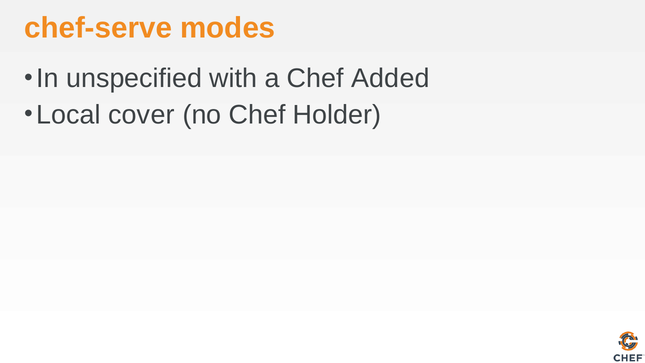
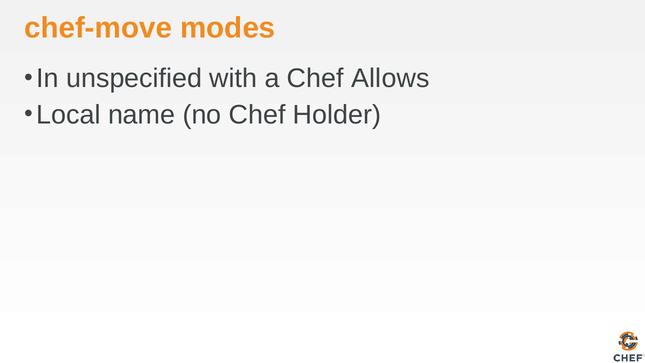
chef-serve: chef-serve -> chef-move
Added: Added -> Allows
cover: cover -> name
